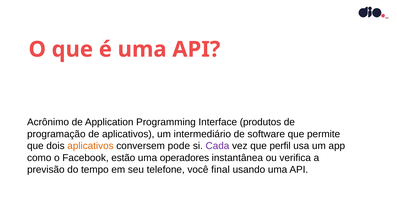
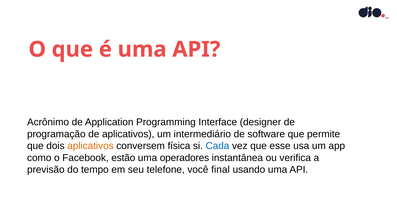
produtos: produtos -> designer
pode: pode -> física
Cada colour: purple -> blue
perfil: perfil -> esse
